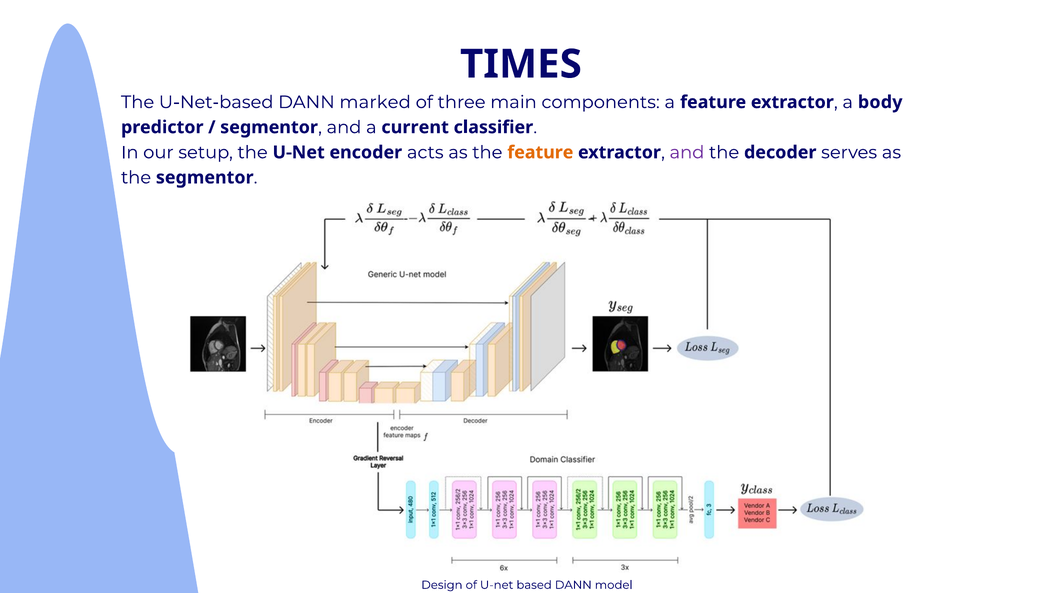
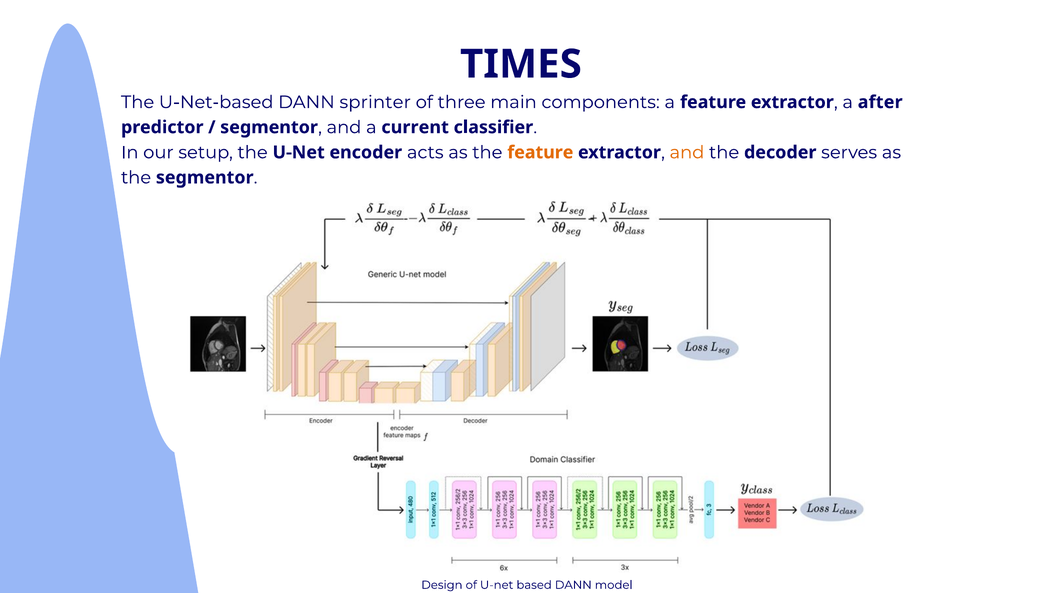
marked: marked -> sprinter
body: body -> after
and at (687, 152) colour: purple -> orange
